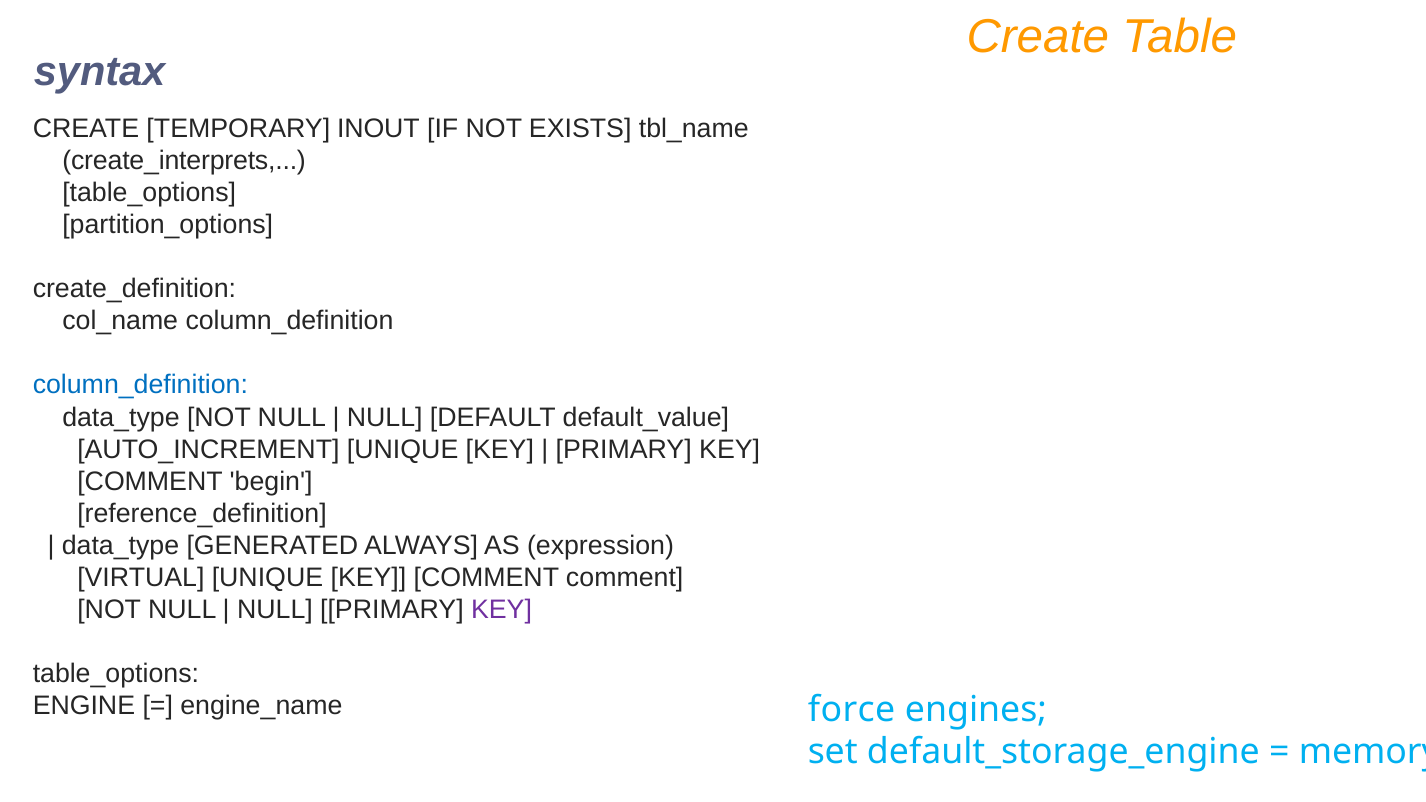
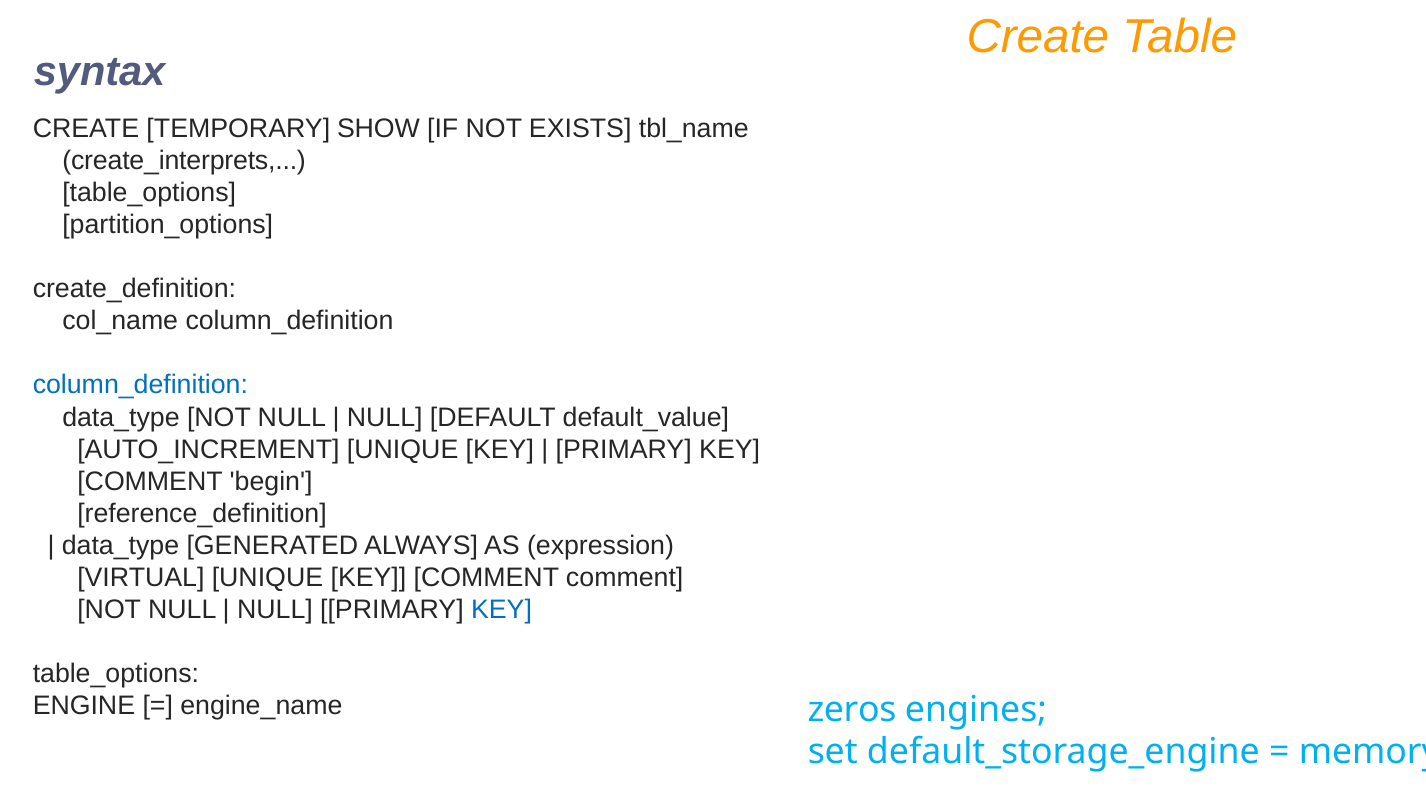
INOUT: INOUT -> SHOW
KEY at (502, 610) colour: purple -> blue
force: force -> zeros
